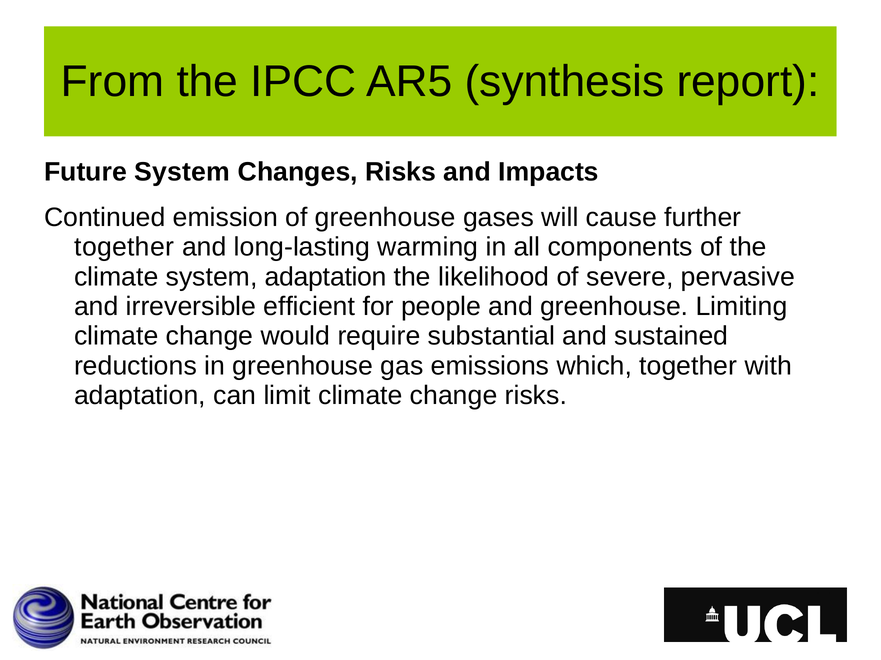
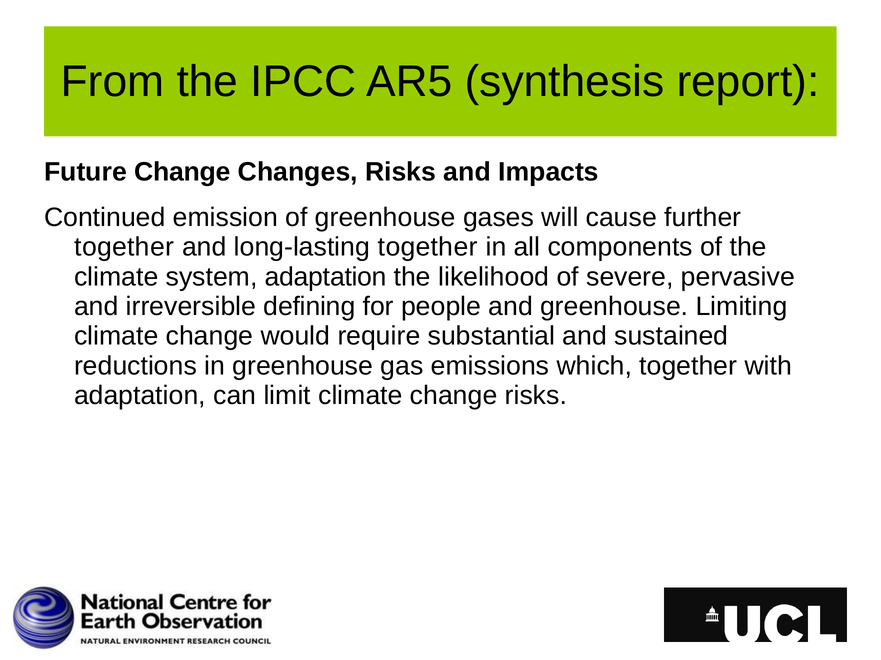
Future System: System -> Change
long-lasting warming: warming -> together
efficient: efficient -> defining
